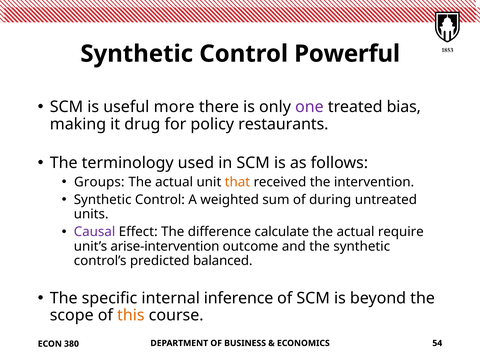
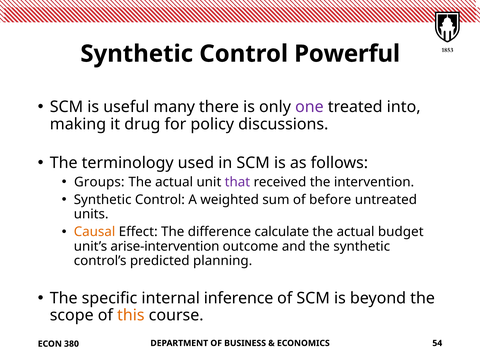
more: more -> many
bias: bias -> into
restaurants: restaurants -> discussions
that colour: orange -> purple
during: during -> before
Causal colour: purple -> orange
require: require -> budget
balanced: balanced -> planning
